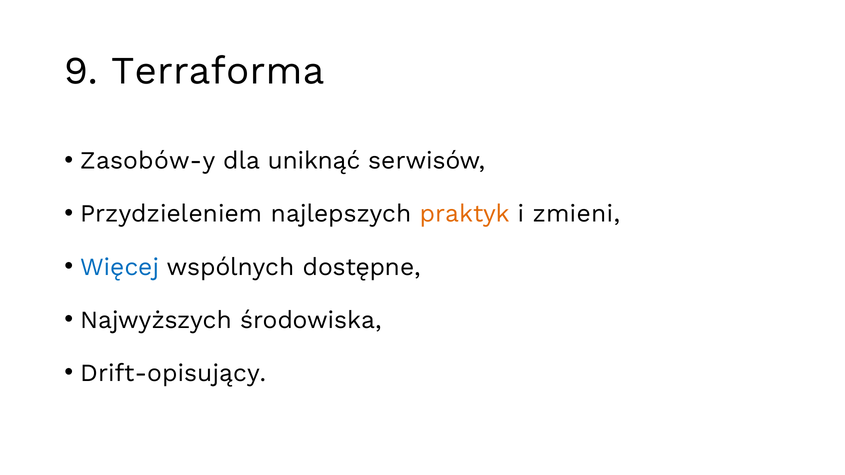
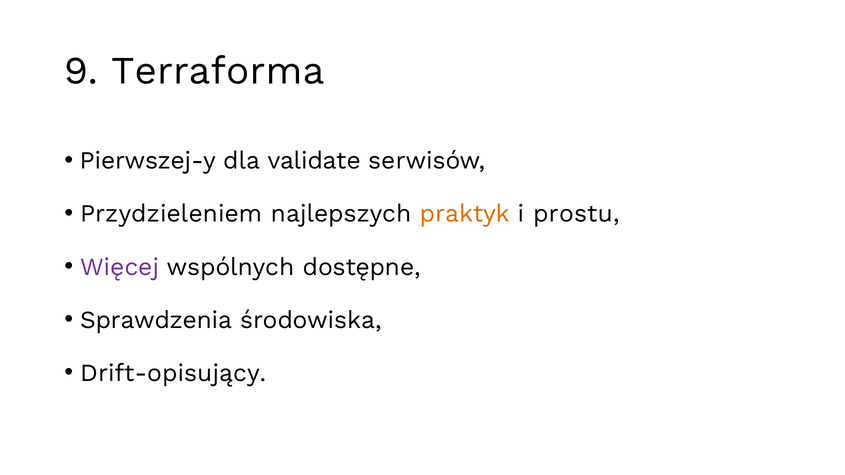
Zasobów-y: Zasobów-y -> Pierwszej-y
uniknąć: uniknąć -> validate
zmieni: zmieni -> prostu
Więcej colour: blue -> purple
Najwyższych: Najwyższych -> Sprawdzenia
